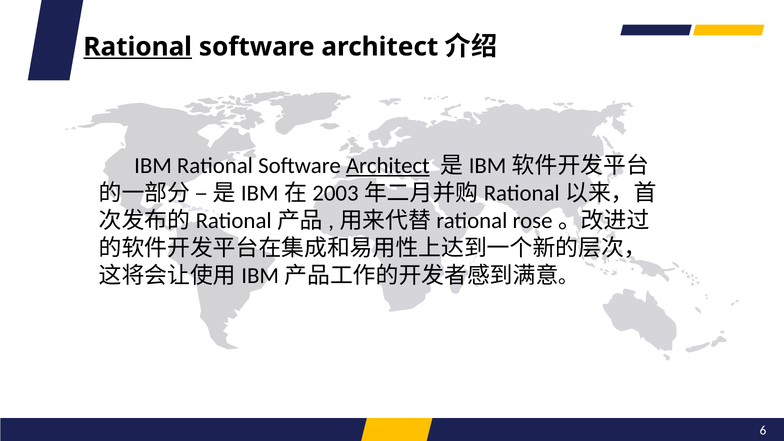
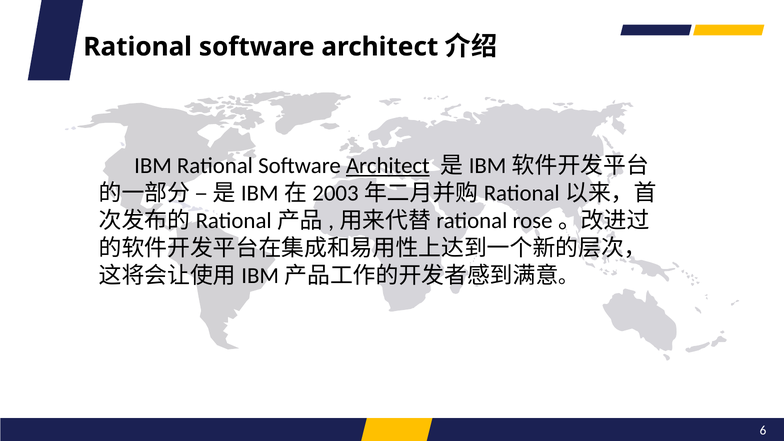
Rational at (138, 47) underline: present -> none
